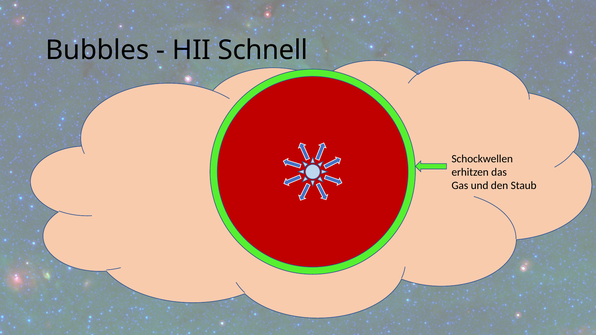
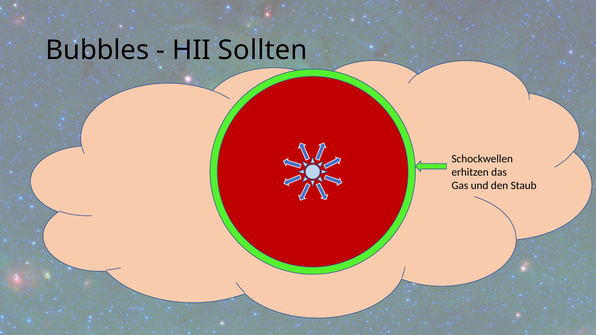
Schnell: Schnell -> Sollten
